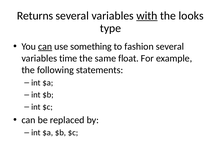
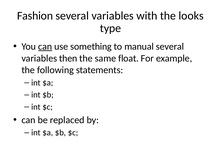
Returns: Returns -> Fashion
with underline: present -> none
fashion: fashion -> manual
time: time -> then
